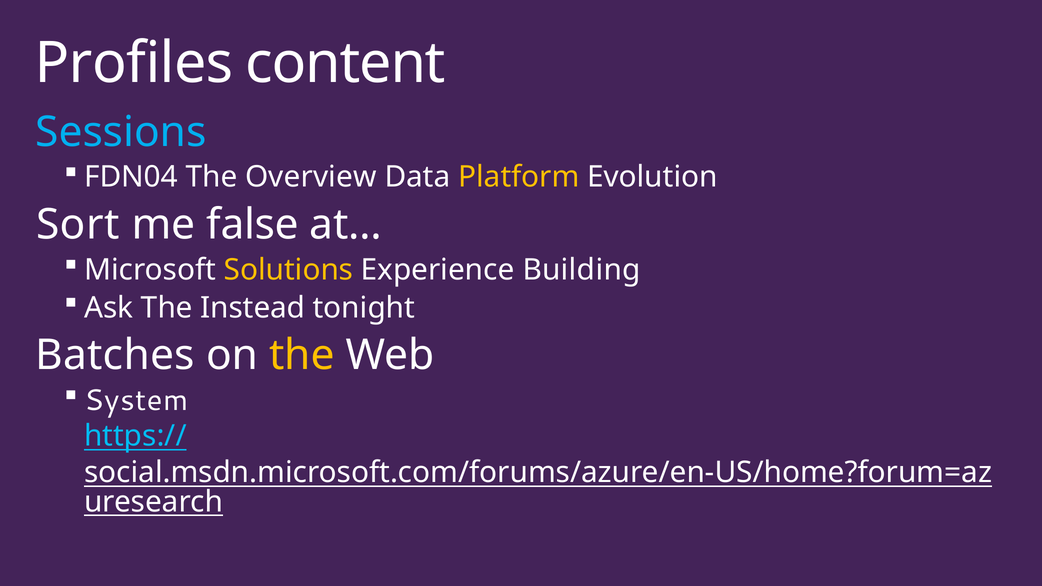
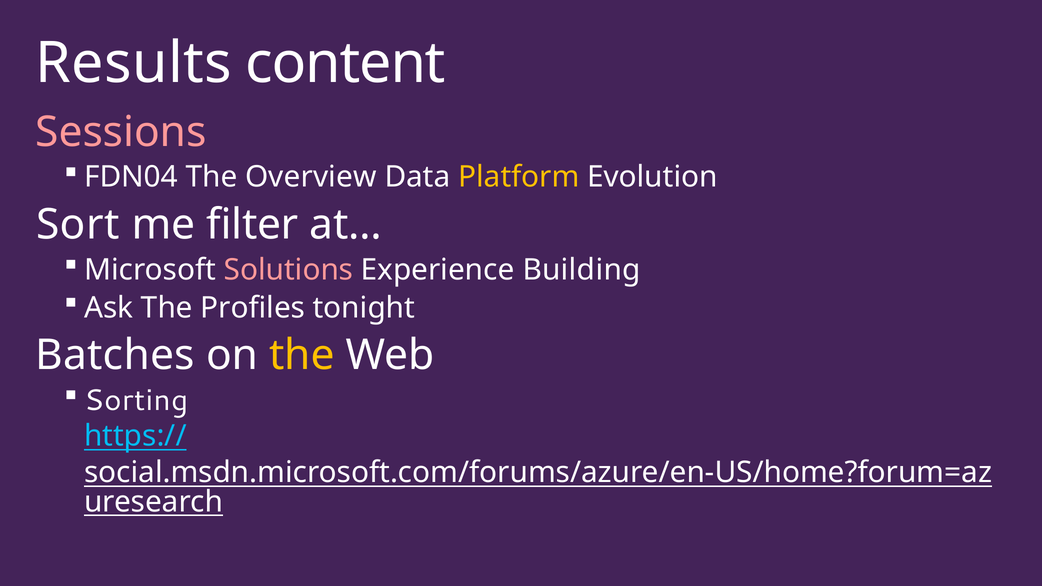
Profiles: Profiles -> Results
Sessions colour: light blue -> pink
false: false -> filter
Solutions colour: yellow -> pink
Instead: Instead -> Profiles
System: System -> Sorting
